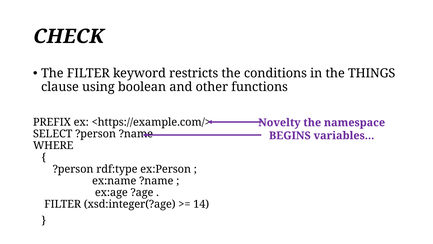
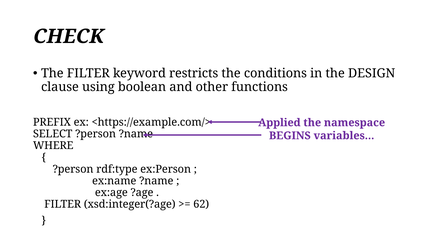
THINGS: THINGS -> DESIGN
Novelty: Novelty -> Applied
14: 14 -> 62
